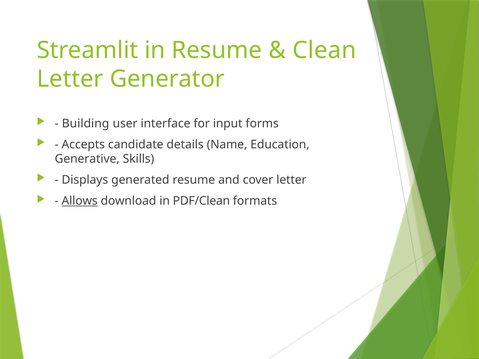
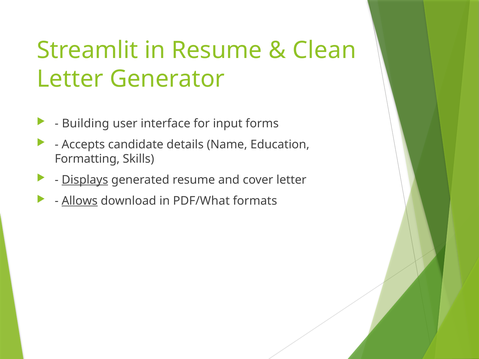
Generative: Generative -> Formatting
Displays underline: none -> present
PDF/Clean: PDF/Clean -> PDF/What
